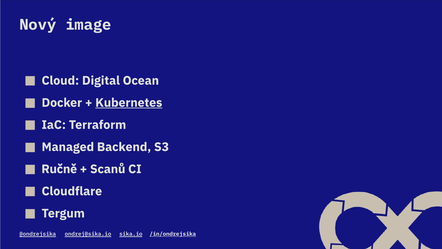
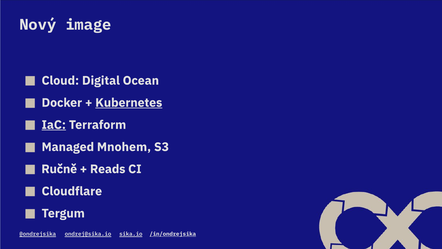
IaC underline: none -> present
Backend: Backend -> Mnohem
Scanů: Scanů -> Reads
